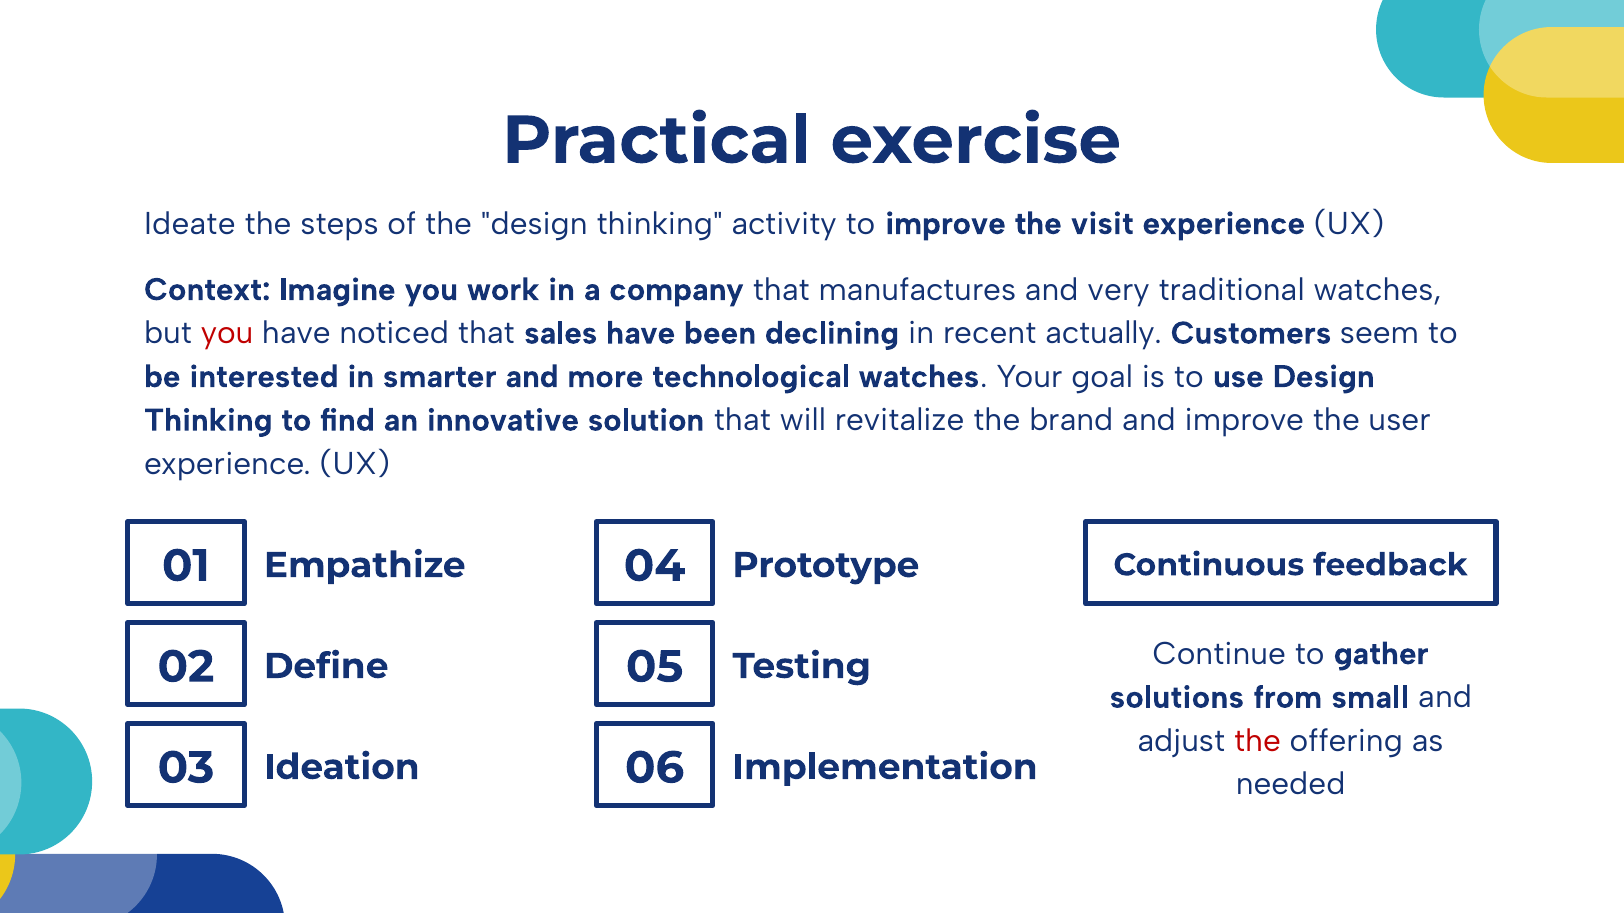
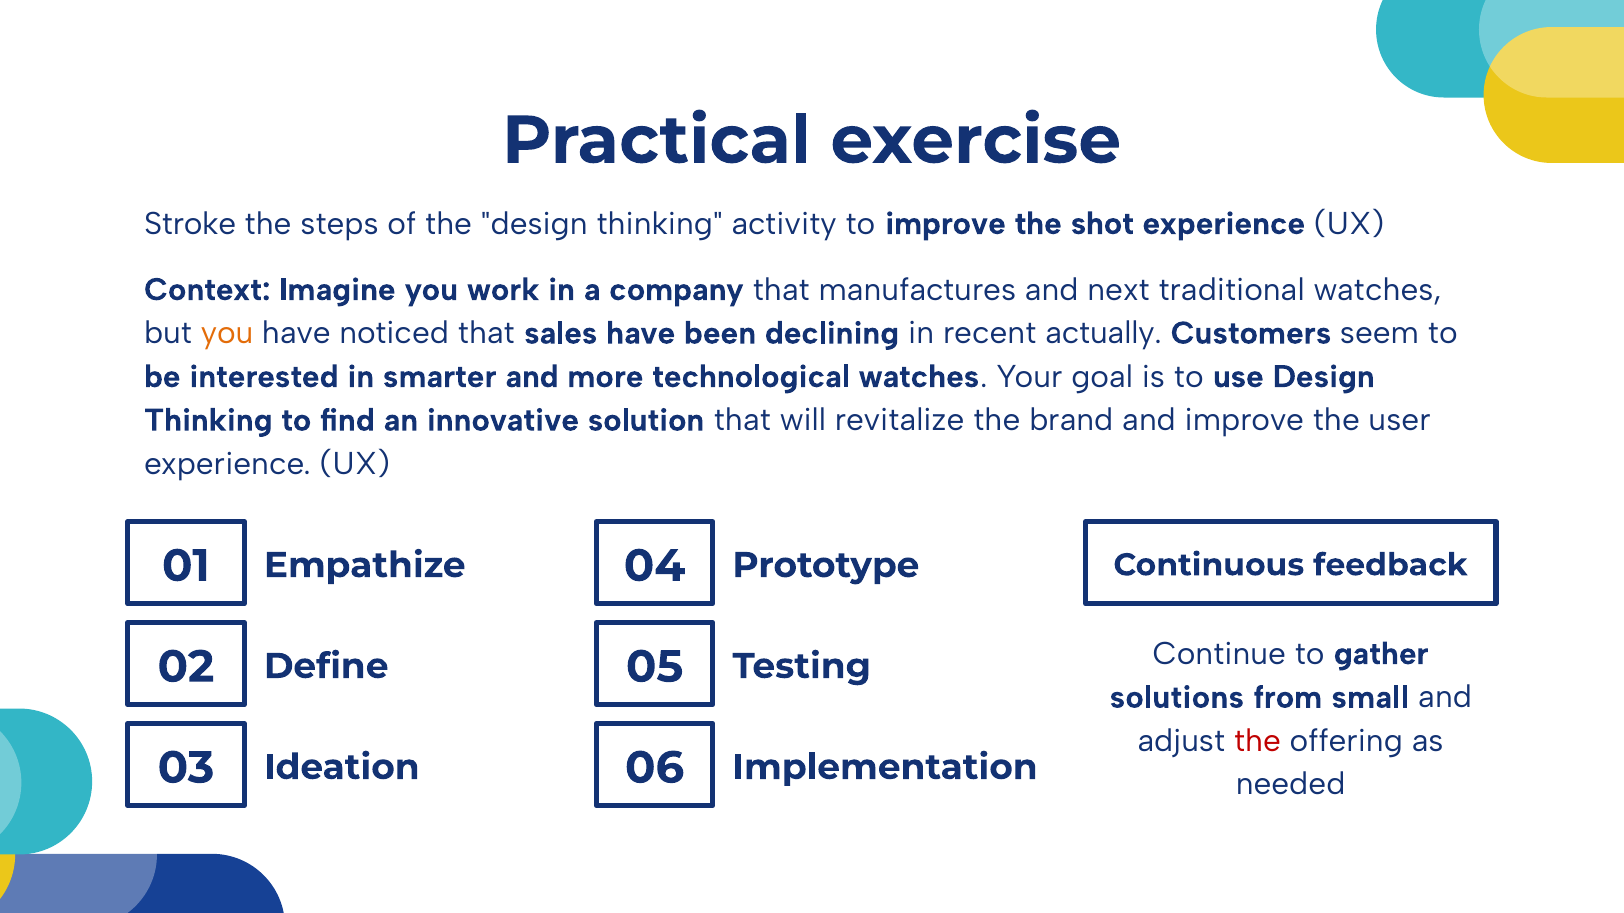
Ideate: Ideate -> Stroke
visit: visit -> shot
very: very -> next
you at (227, 333) colour: red -> orange
